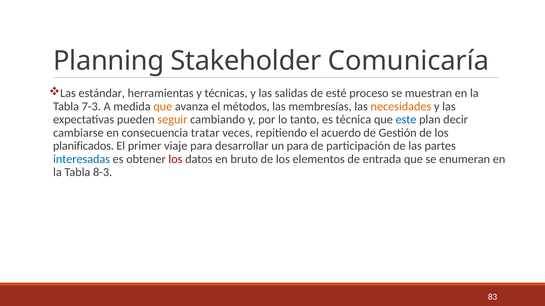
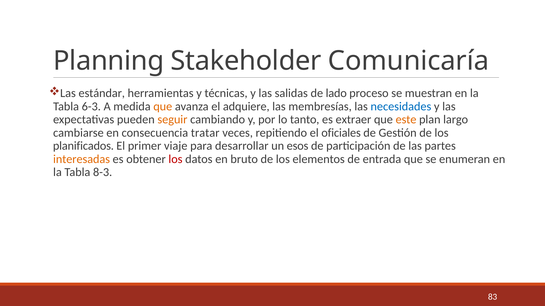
esté: esté -> lado
7-3: 7-3 -> 6-3
métodos: métodos -> adquiere
necesidades colour: orange -> blue
técnica: técnica -> extraer
este colour: blue -> orange
decir: decir -> largo
acuerdo: acuerdo -> oficiales
un para: para -> esos
interesadas colour: blue -> orange
